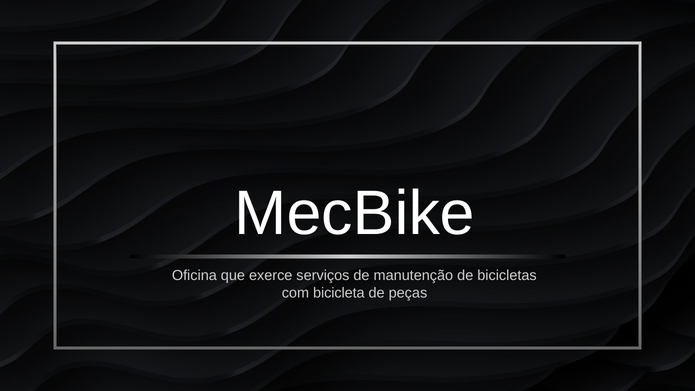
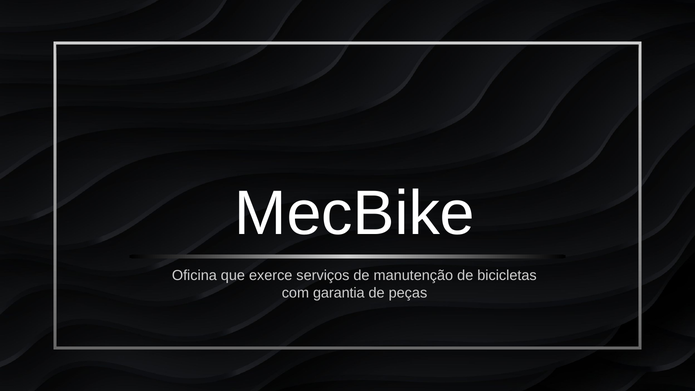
bicicleta: bicicleta -> garantia
